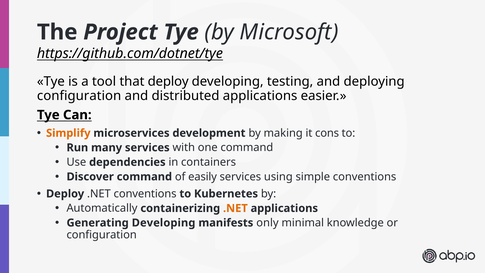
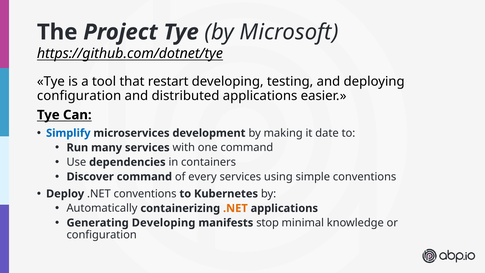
that deploy: deploy -> restart
Simplify colour: orange -> blue
cons: cons -> date
easily: easily -> every
only: only -> stop
